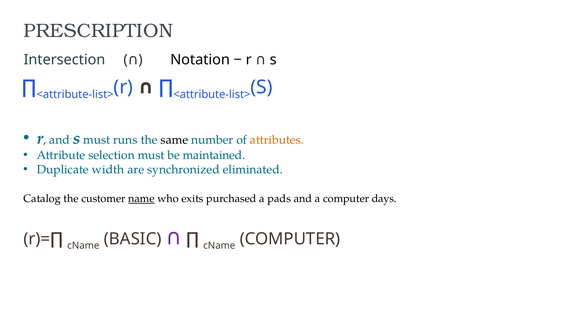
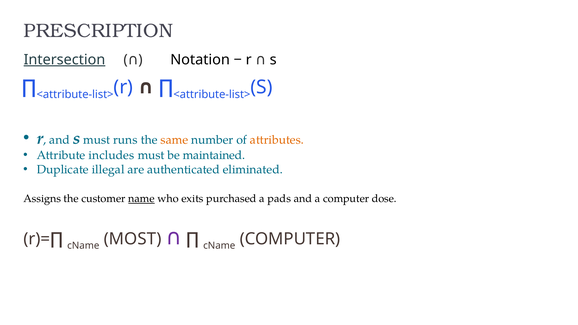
Intersection underline: none -> present
same colour: black -> orange
selection: selection -> includes
width: width -> illegal
synchronized: synchronized -> authenticated
Catalog: Catalog -> Assigns
days: days -> dose
BASIC: BASIC -> MOST
